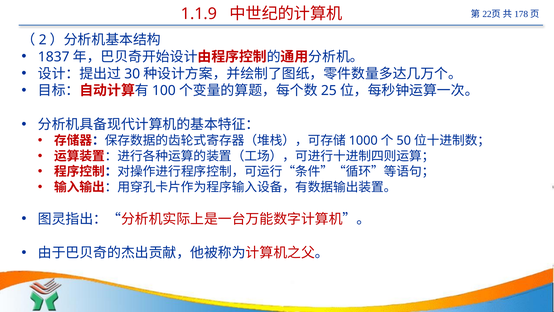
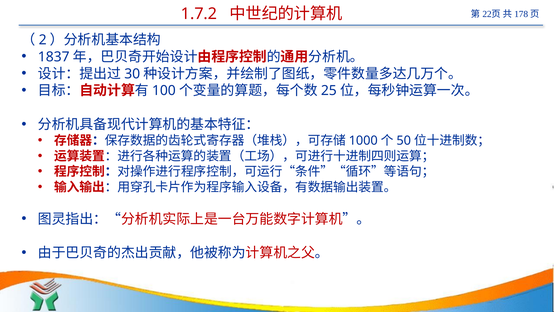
1.1.9: 1.1.9 -> 1.7.2
